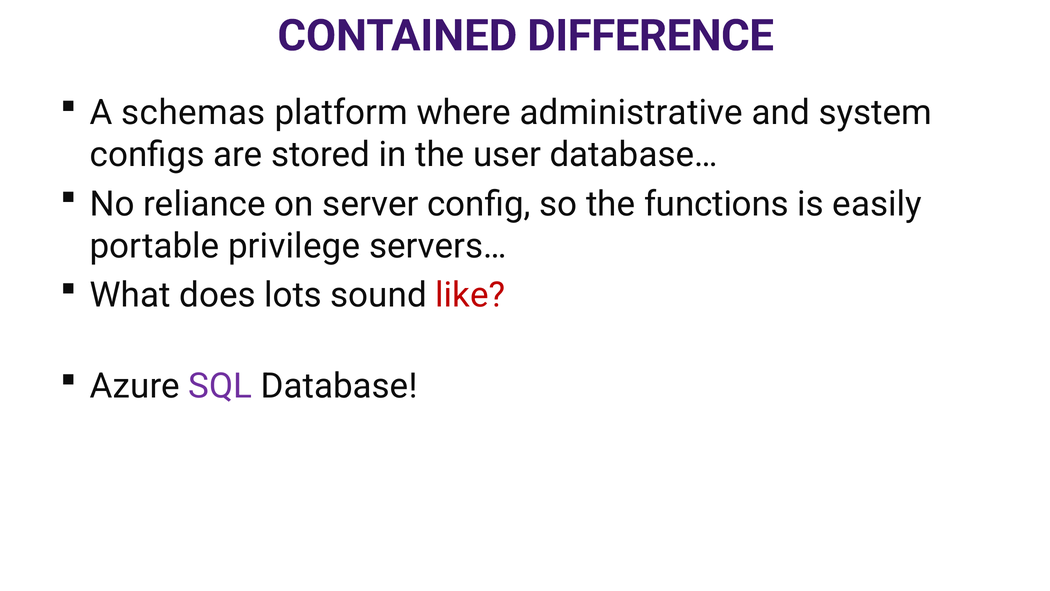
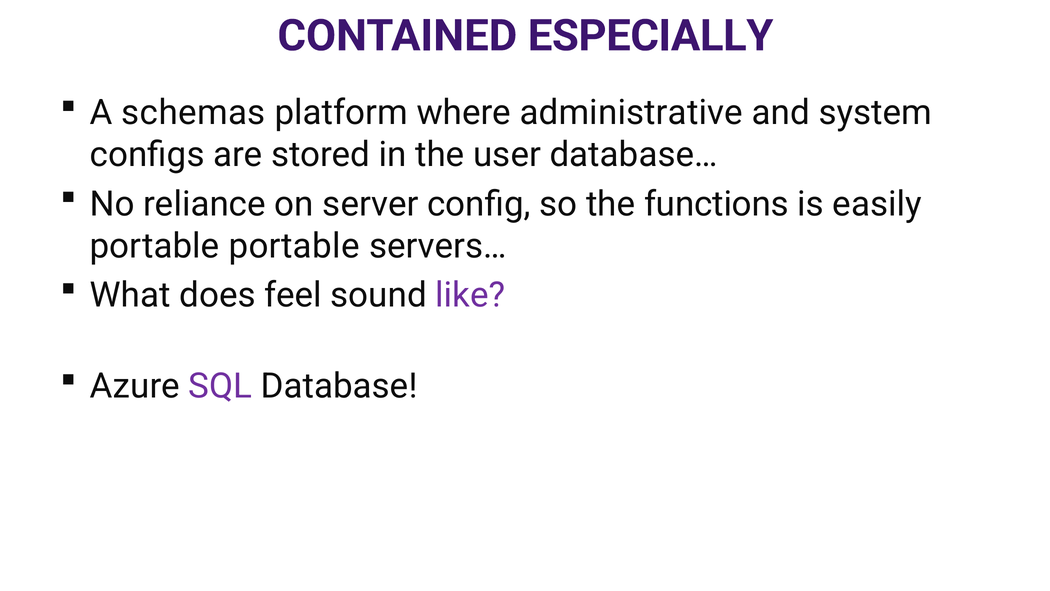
DIFFERENCE: DIFFERENCE -> ESPECIALLY
portable privilege: privilege -> portable
lots: lots -> feel
like colour: red -> purple
